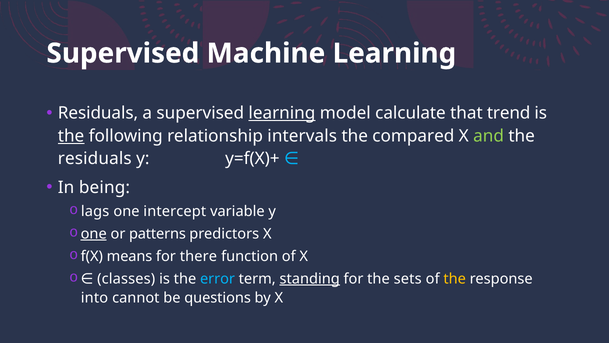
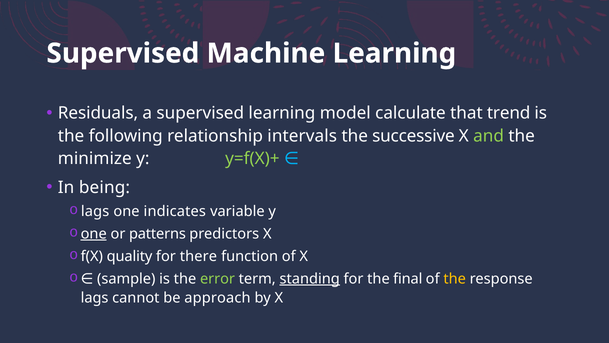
learning at (282, 113) underline: present -> none
the at (71, 136) underline: present -> none
compared: compared -> successive
residuals at (95, 158): residuals -> minimize
y=f(X)+ colour: white -> light green
intercept: intercept -> indicates
means: means -> quality
classes: classes -> sample
error colour: light blue -> light green
sets: sets -> final
into at (94, 298): into -> lags
questions: questions -> approach
